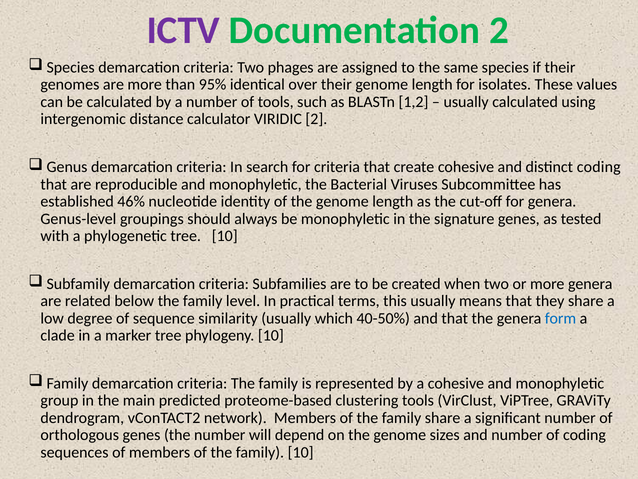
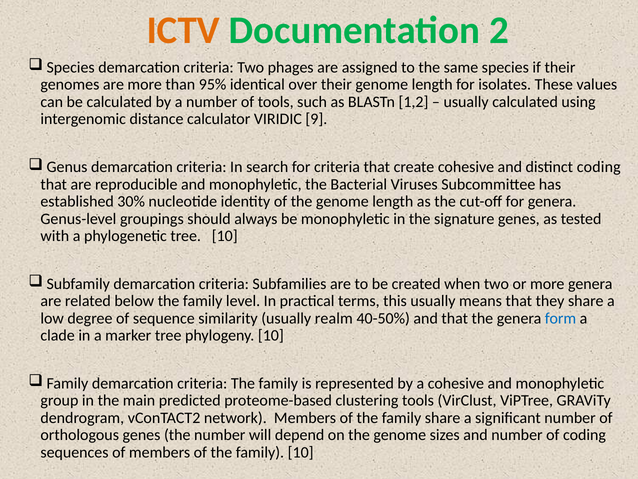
ICTV colour: purple -> orange
VIRIDIC 2: 2 -> 9
46%: 46% -> 30%
which: which -> realm
